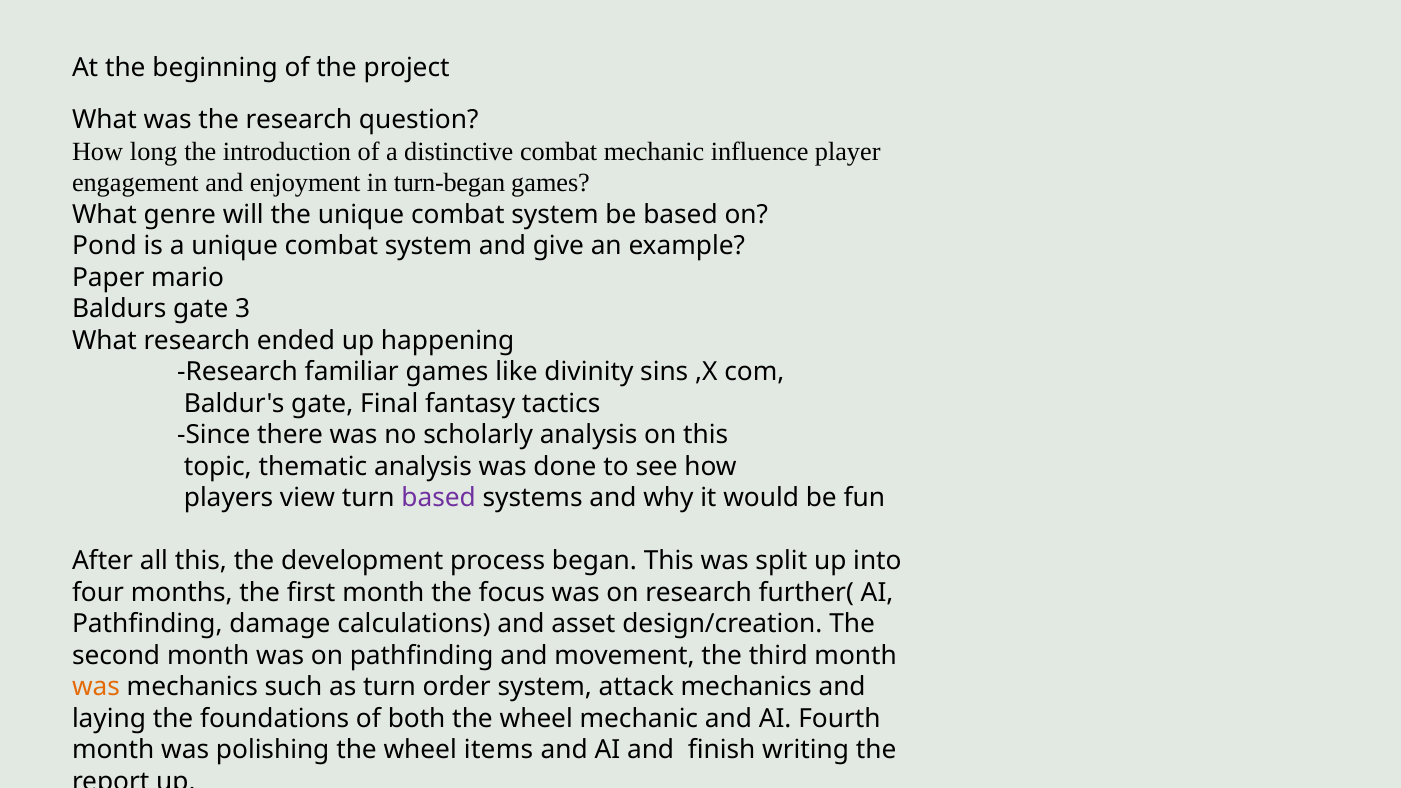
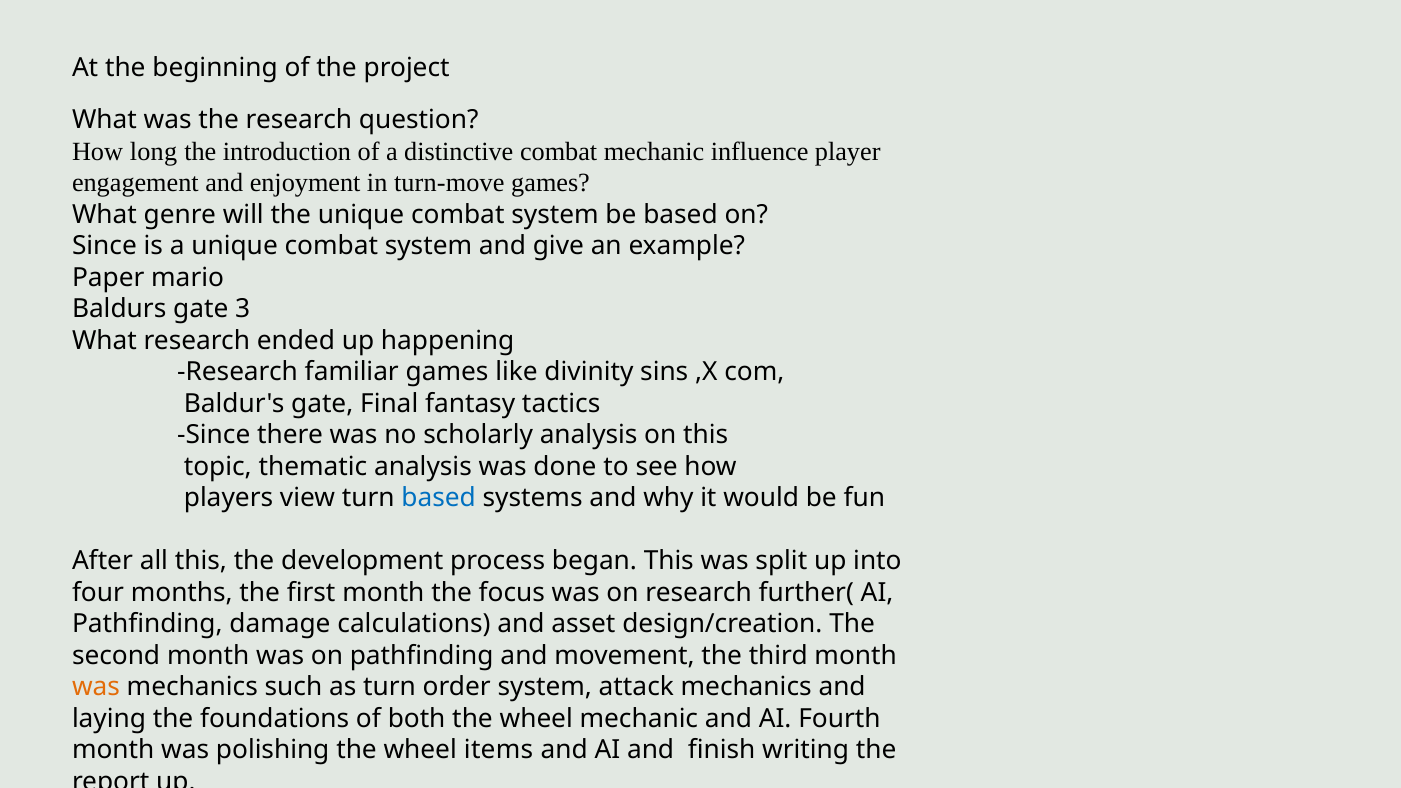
turn-began: turn-began -> turn-move
Pond at (104, 246): Pond -> Since
based at (439, 498) colour: purple -> blue
